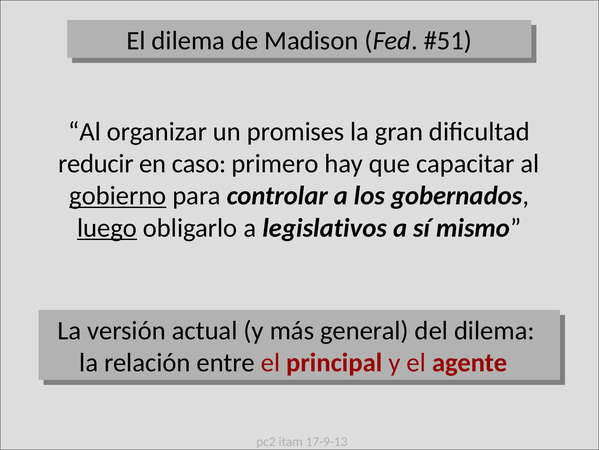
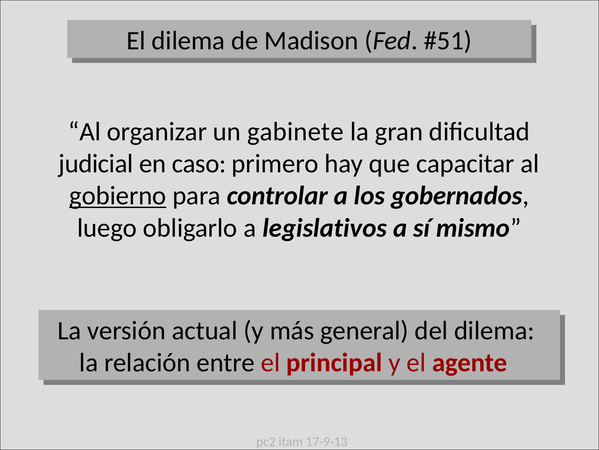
promises: promises -> gabinete
reducir: reducir -> judicial
luego underline: present -> none
